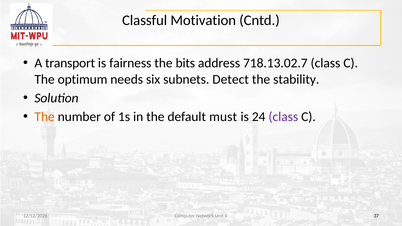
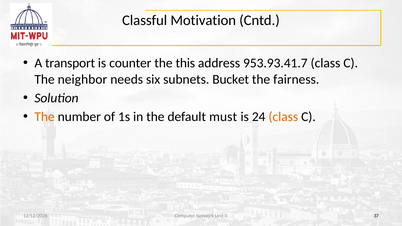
fairness: fairness -> counter
bits: bits -> this
718.13.02.7: 718.13.02.7 -> 953.93.41.7
optimum: optimum -> neighbor
Detect: Detect -> Bucket
stability: stability -> fairness
class at (283, 117) colour: purple -> orange
